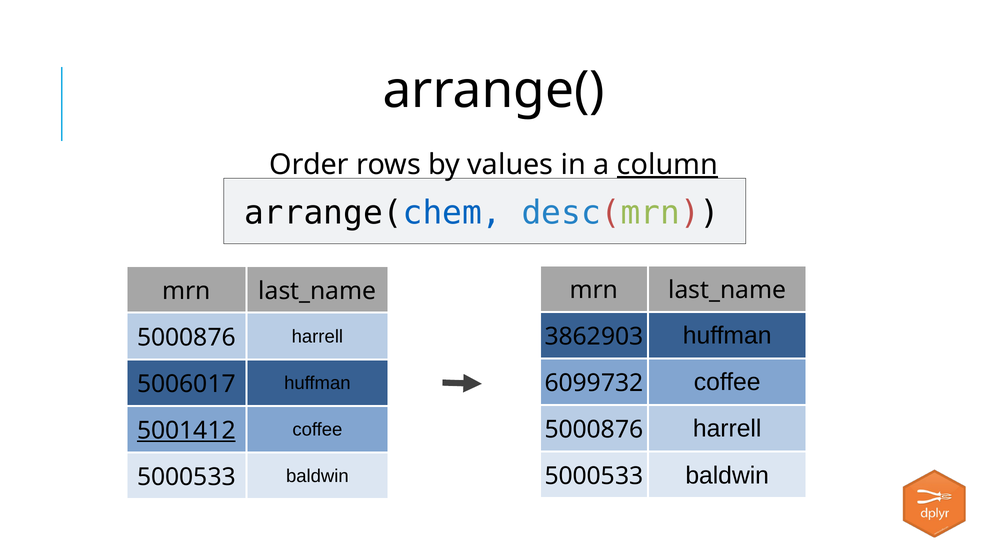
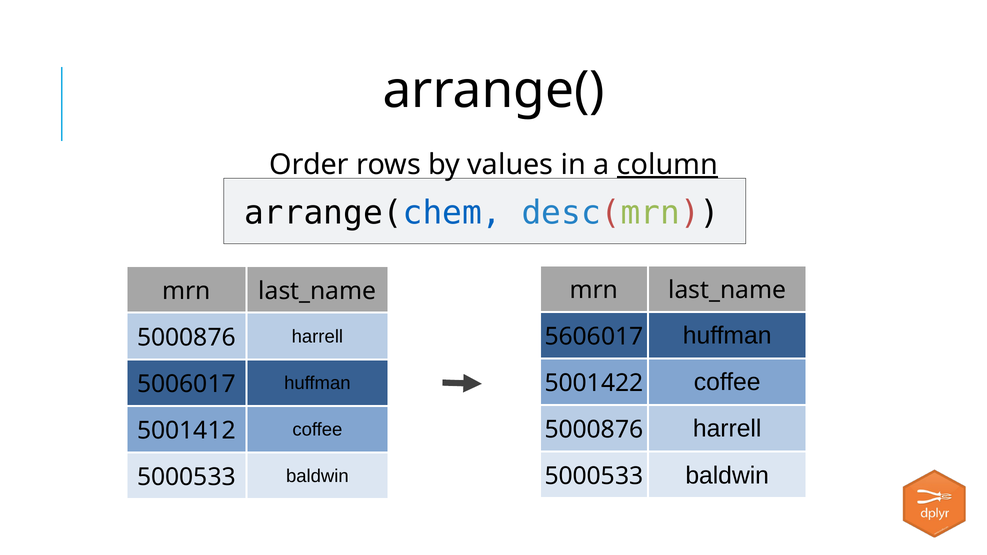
3862903: 3862903 -> 5606017
6099732: 6099732 -> 5001422
5001412 underline: present -> none
